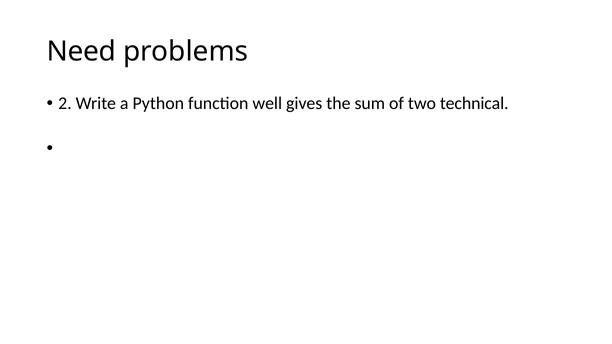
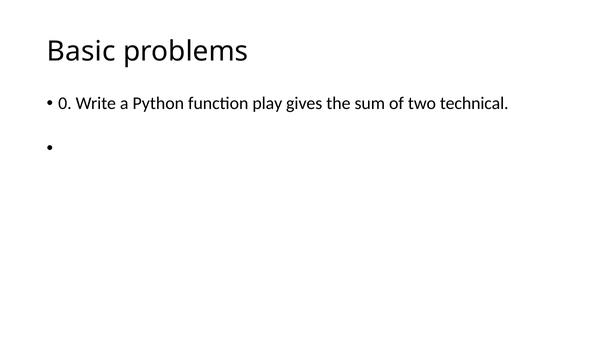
Need: Need -> Basic
2: 2 -> 0
well: well -> play
